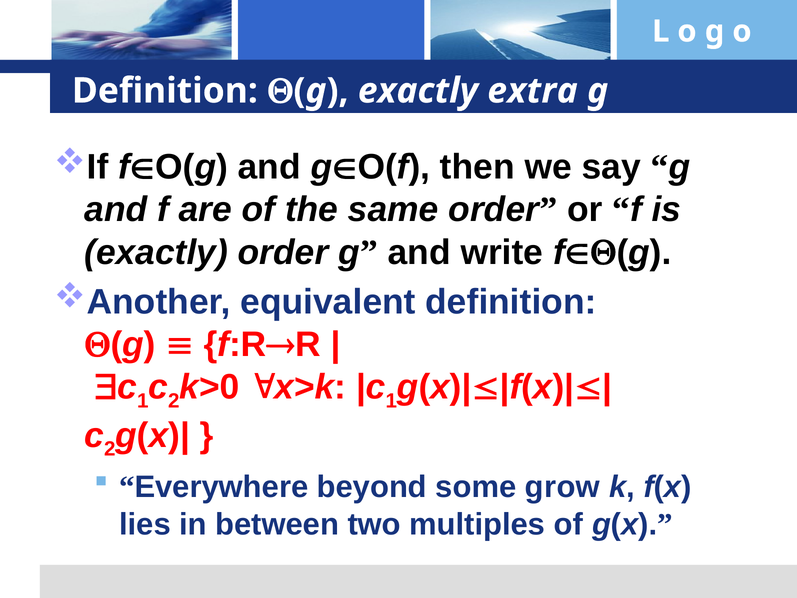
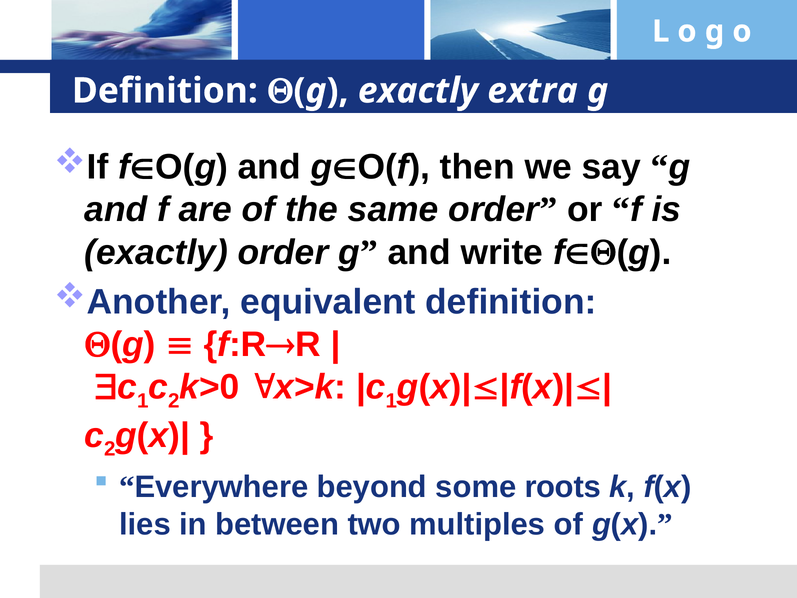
grow: grow -> roots
